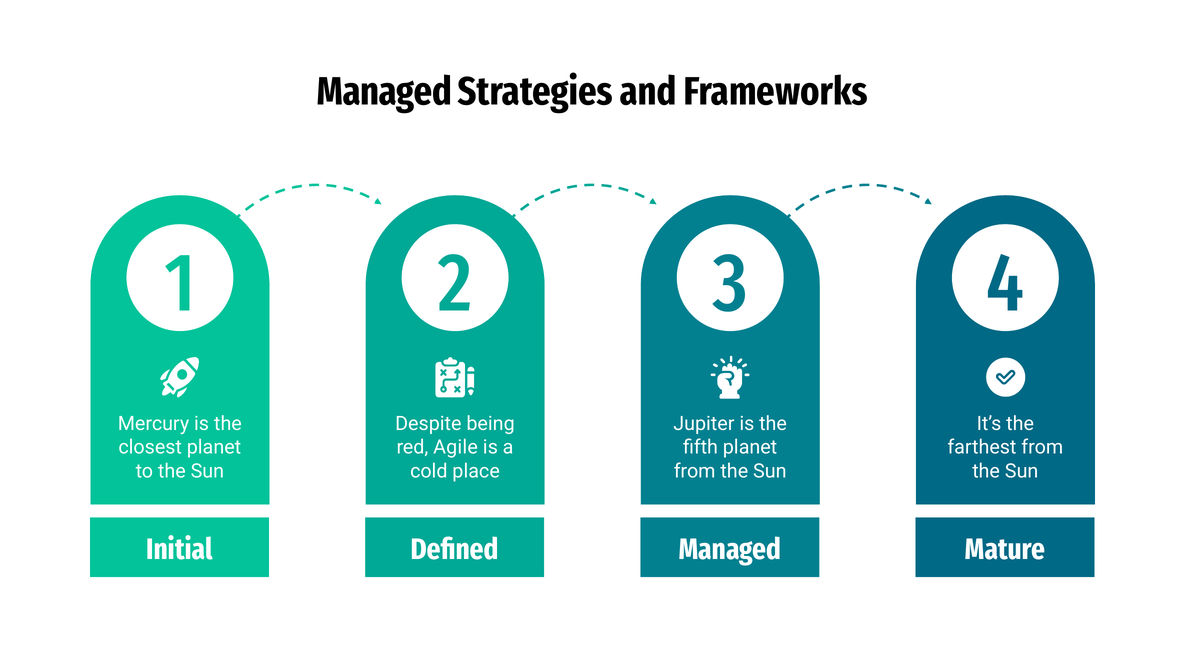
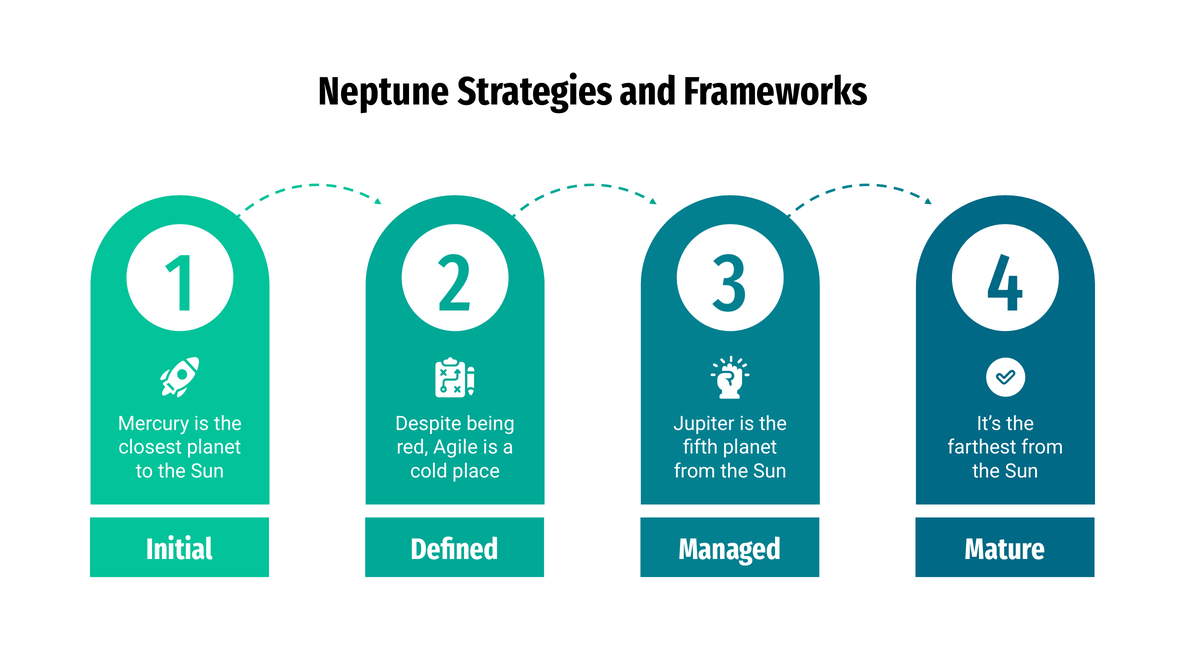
Managed at (384, 92): Managed -> Neptune
